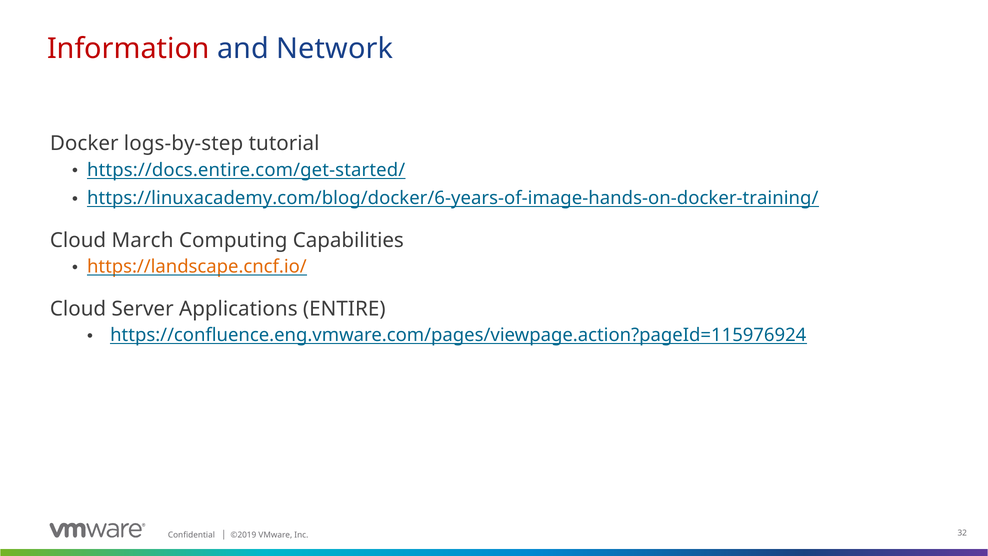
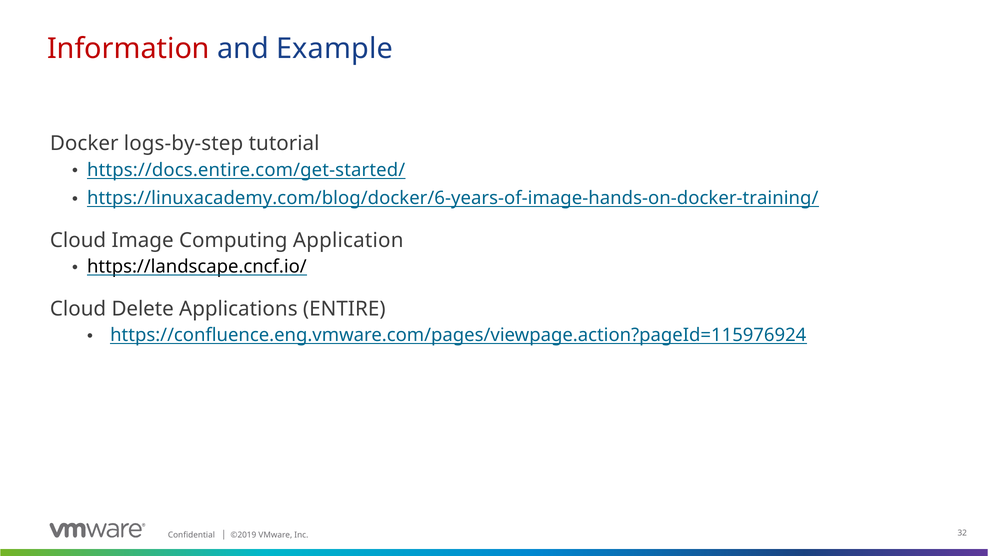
Network: Network -> Example
March: March -> Image
Capabilities: Capabilities -> Application
https://landscape.cncf.io/ colour: orange -> black
Server: Server -> Delete
